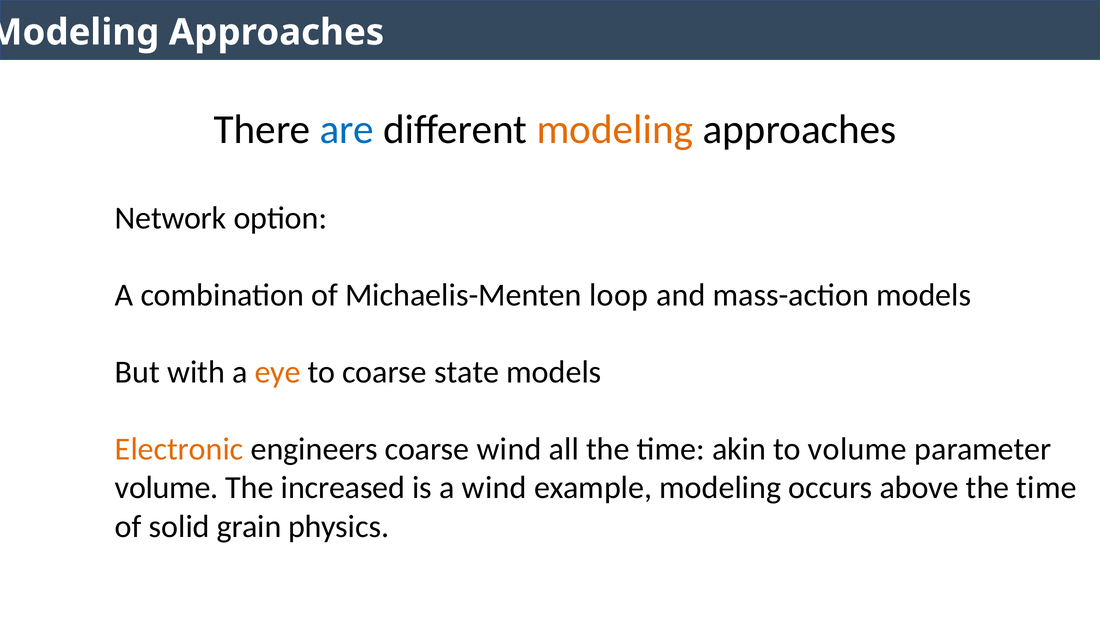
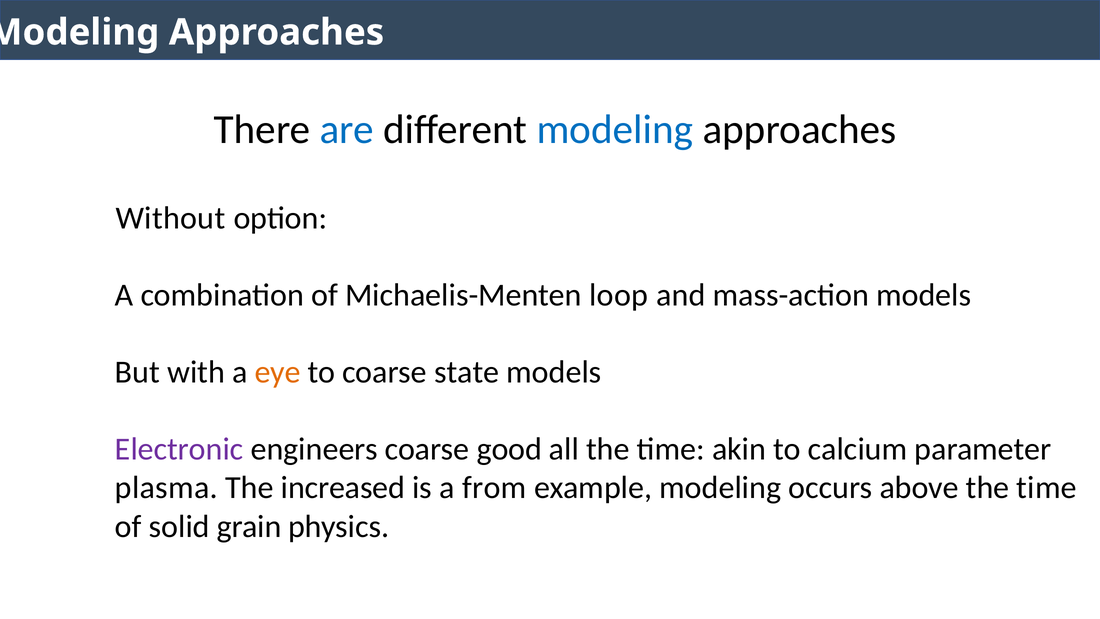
modeling at (615, 130) colour: orange -> blue
Network: Network -> Without
Electronic colour: orange -> purple
coarse wind: wind -> good
to volume: volume -> calcium
volume at (167, 488): volume -> plasma
a wind: wind -> from
